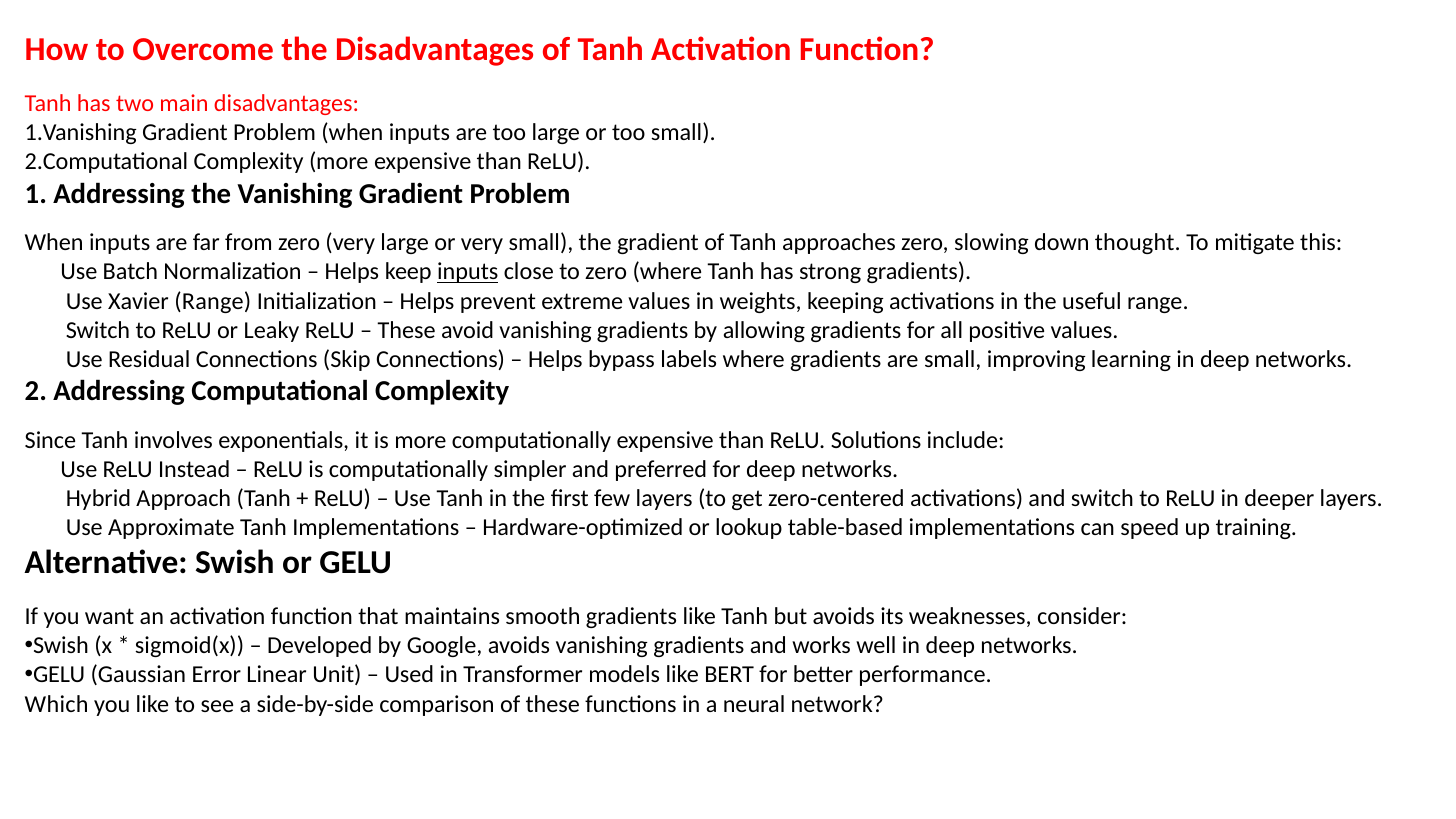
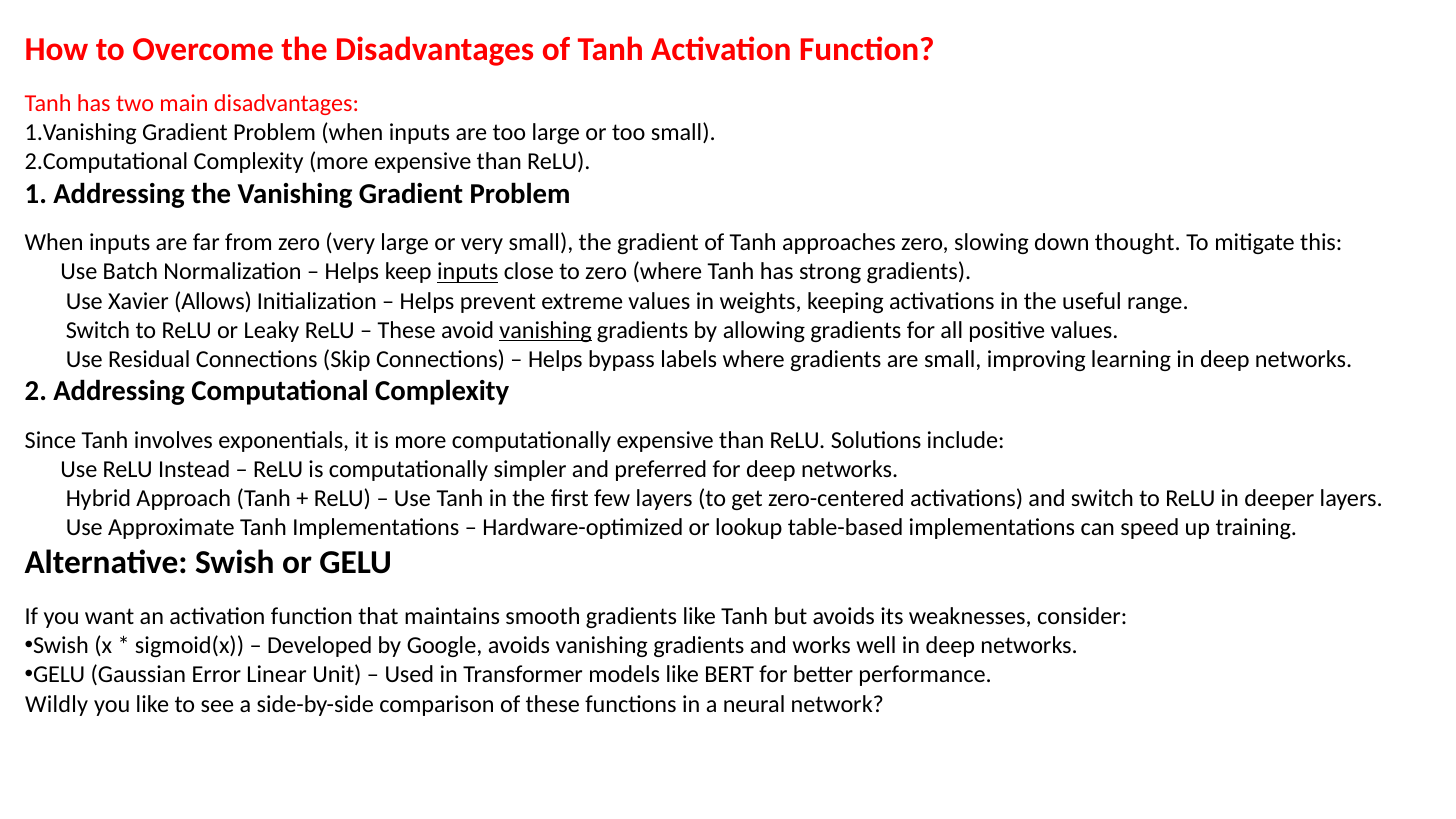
Xavier Range: Range -> Allows
vanishing at (546, 330) underline: none -> present
Which: Which -> Wildly
